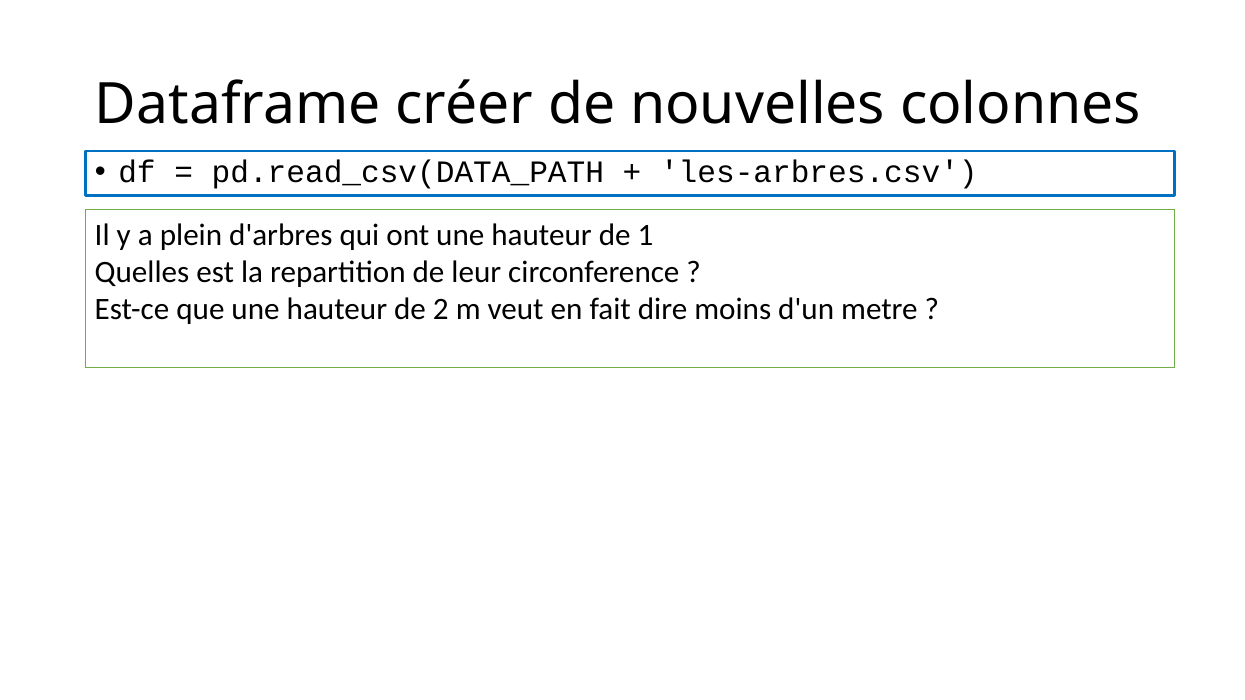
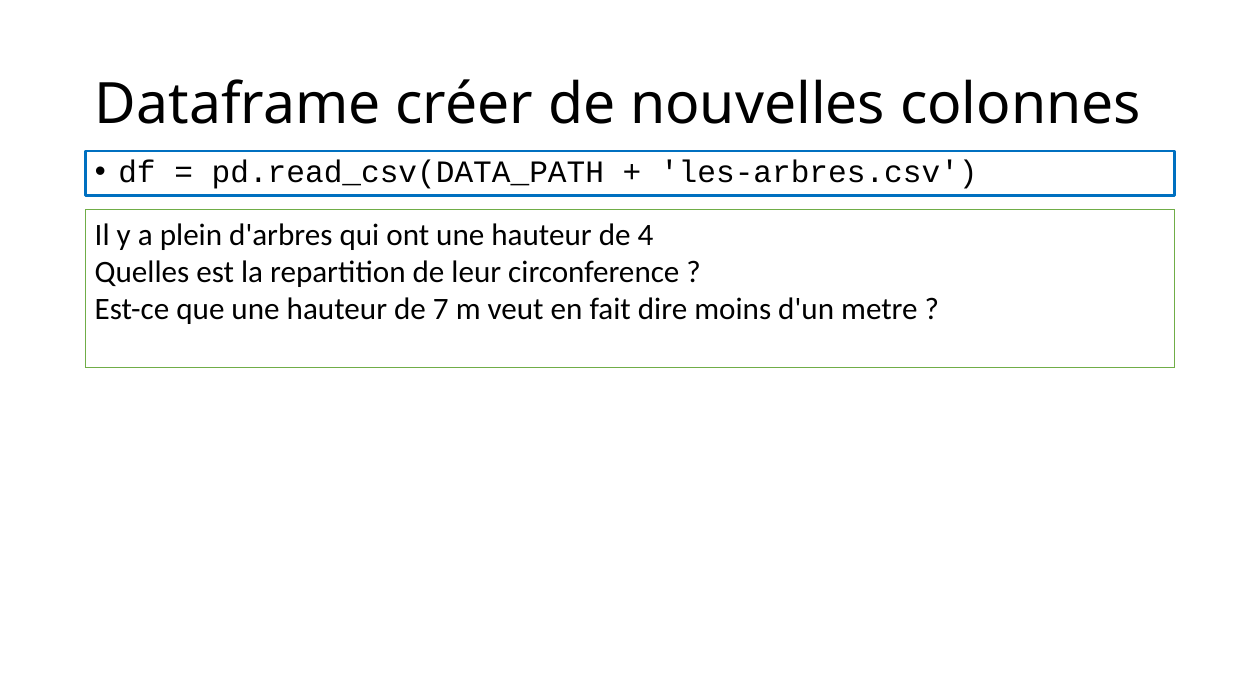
1: 1 -> 4
2: 2 -> 7
